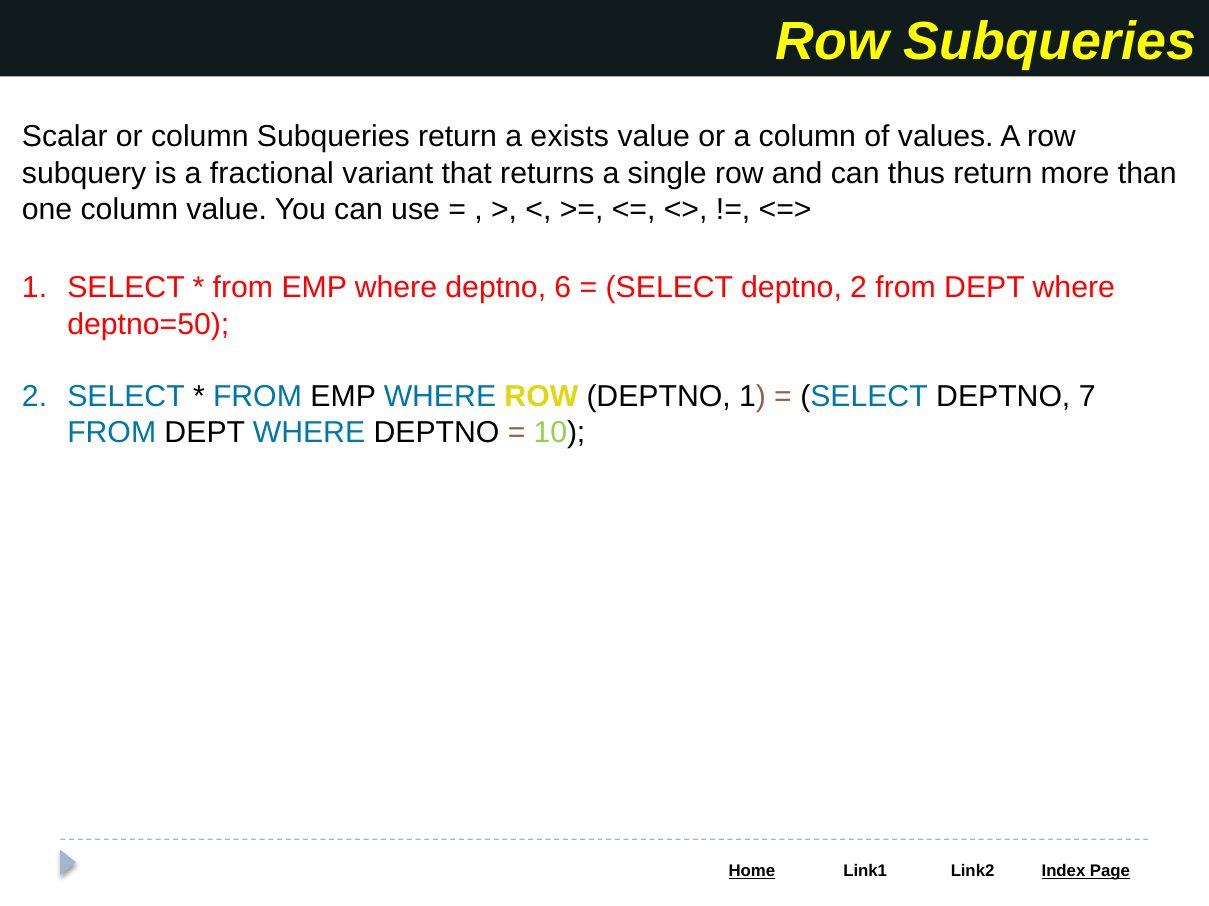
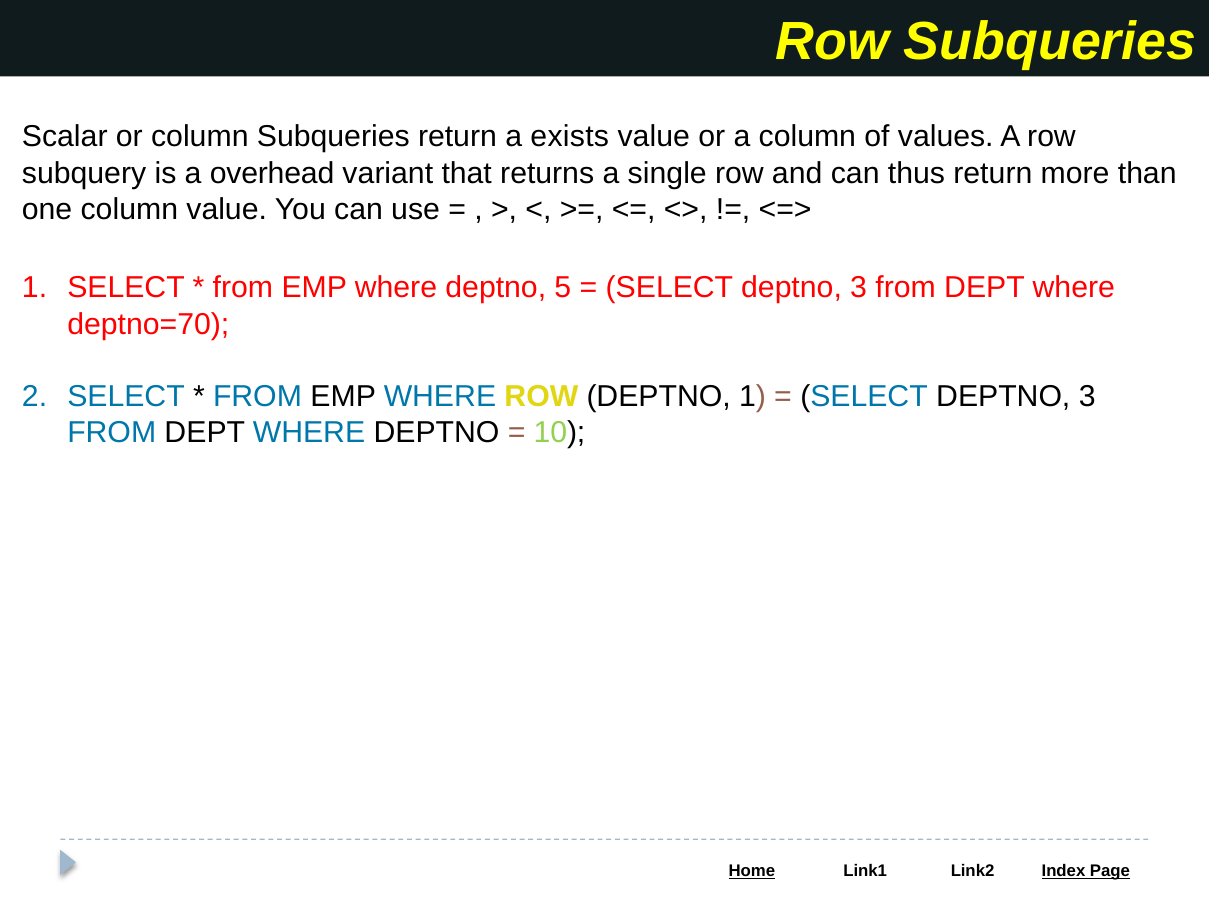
fractional: fractional -> overhead
6: 6 -> 5
2 at (859, 288): 2 -> 3
deptno=50: deptno=50 -> deptno=70
7 at (1087, 397): 7 -> 3
